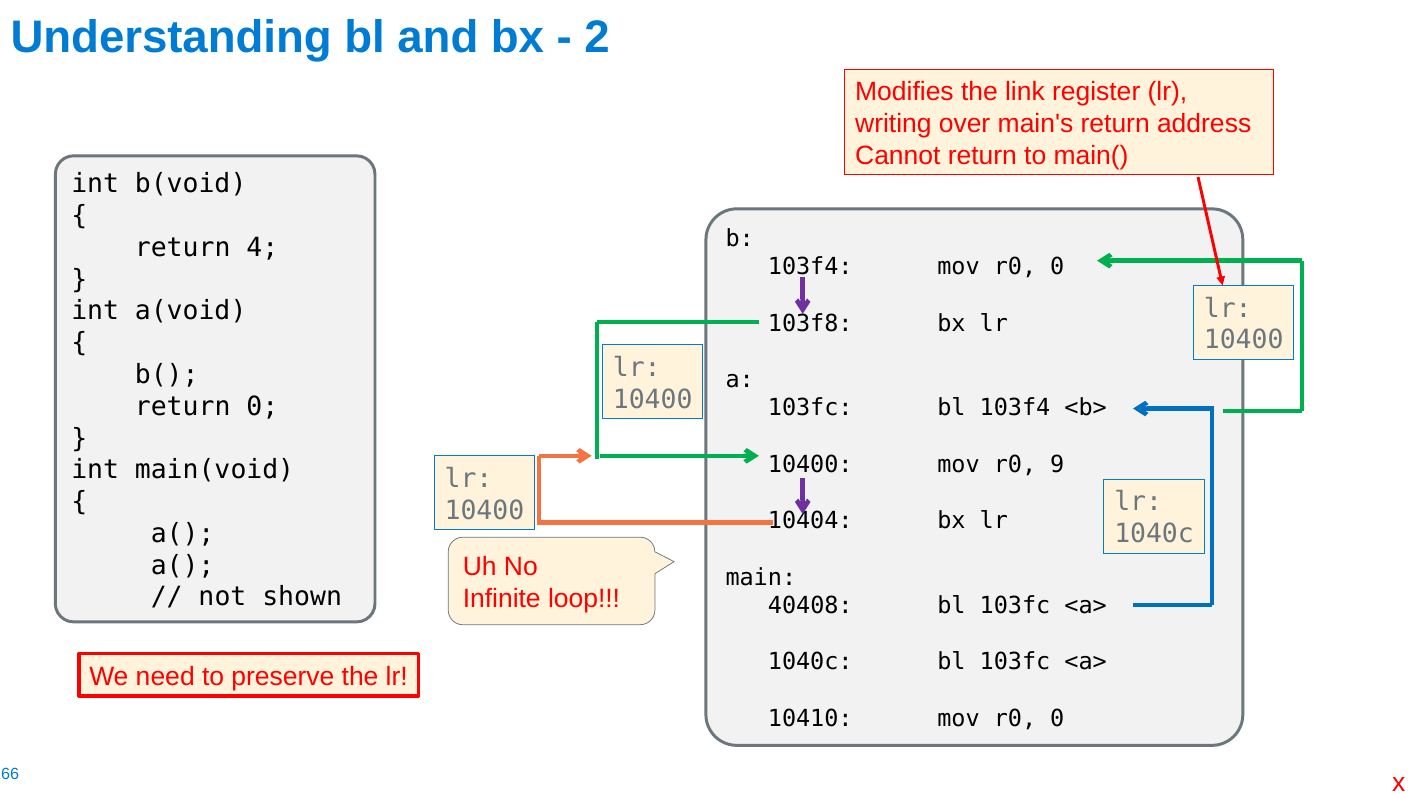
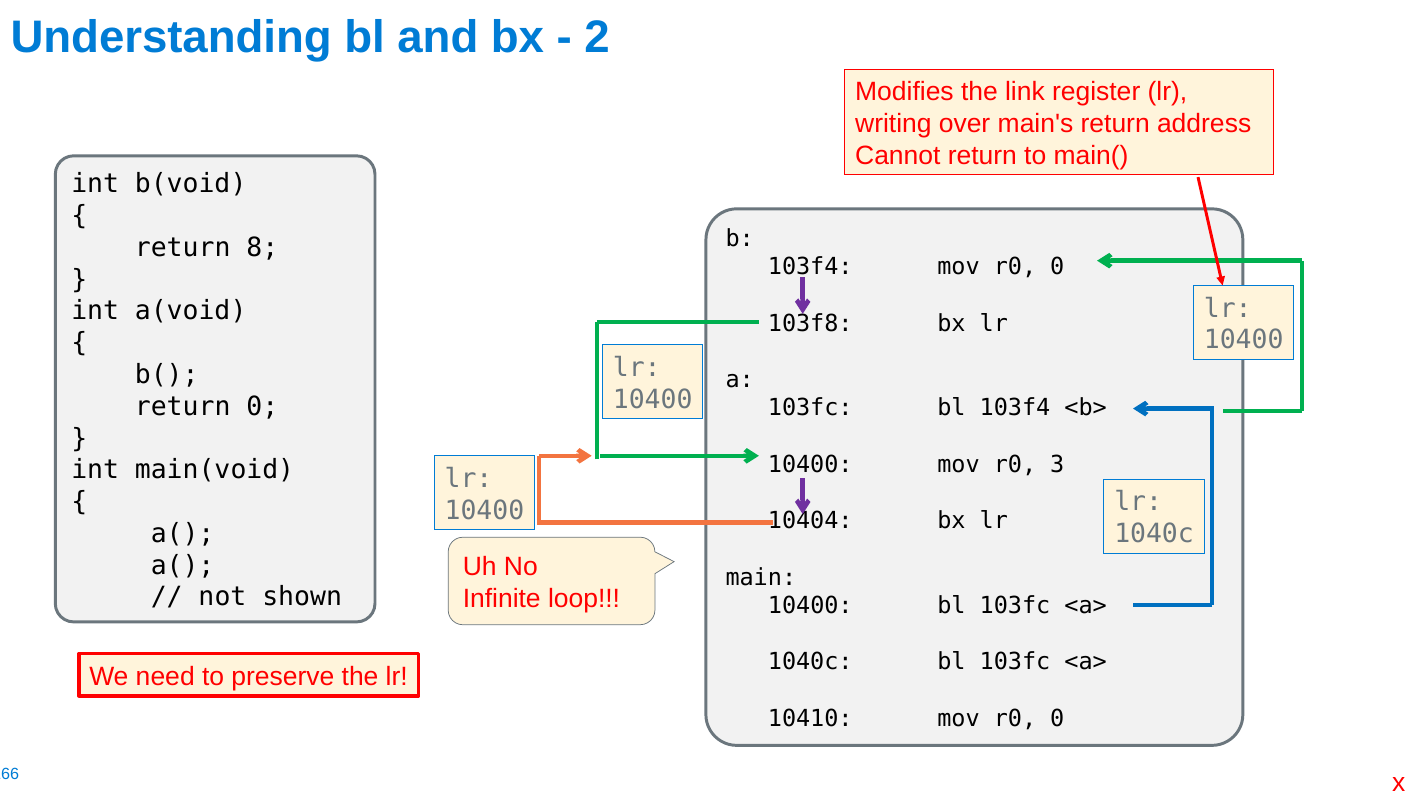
4: 4 -> 8
9: 9 -> 3
40408 at (810, 606): 40408 -> 10400
